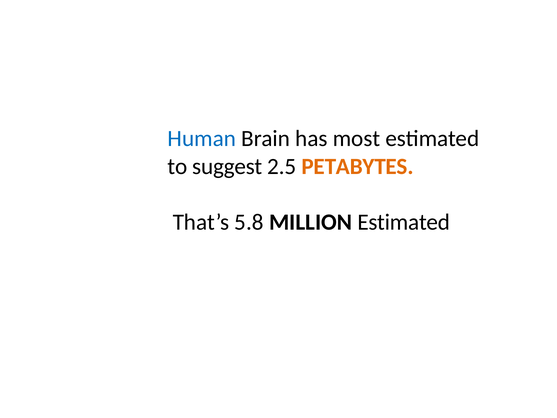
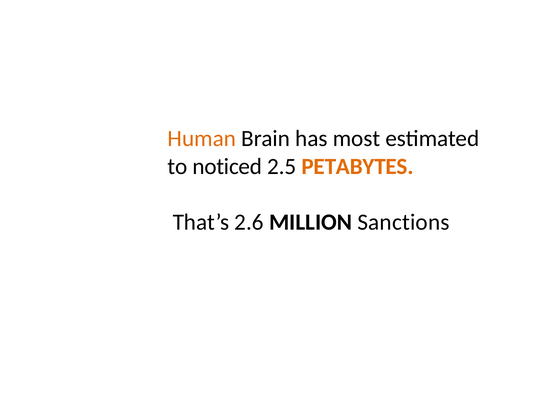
Human colour: blue -> orange
suggest: suggest -> noticed
5.8: 5.8 -> 2.6
MILLION Estimated: Estimated -> Sanctions
